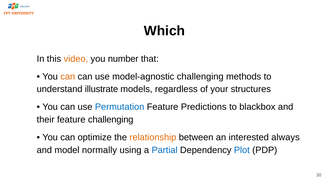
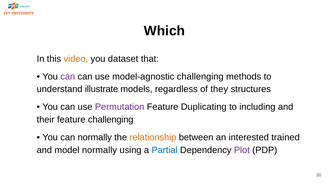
number: number -> dataset
can at (68, 77) colour: orange -> purple
your: your -> they
Permutation colour: blue -> purple
Predictions: Predictions -> Duplicating
blackbox: blackbox -> including
can optimize: optimize -> normally
always: always -> trained
Plot colour: blue -> purple
